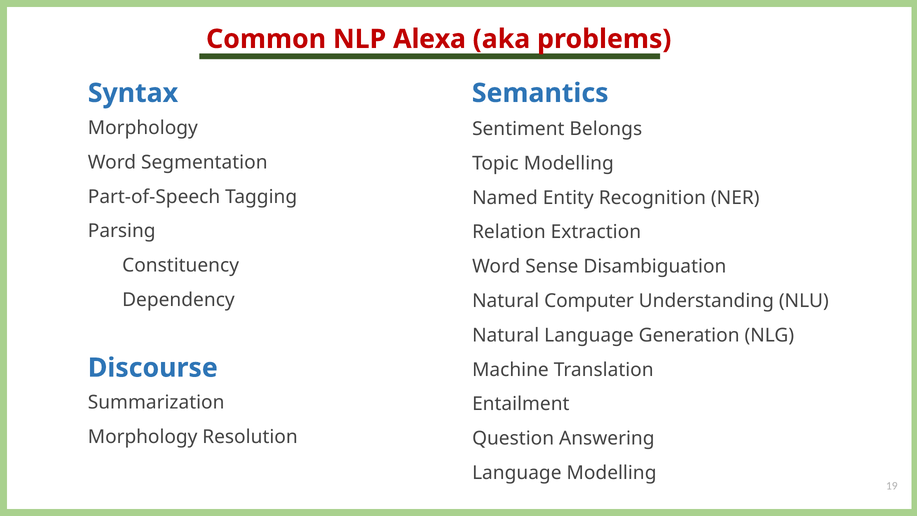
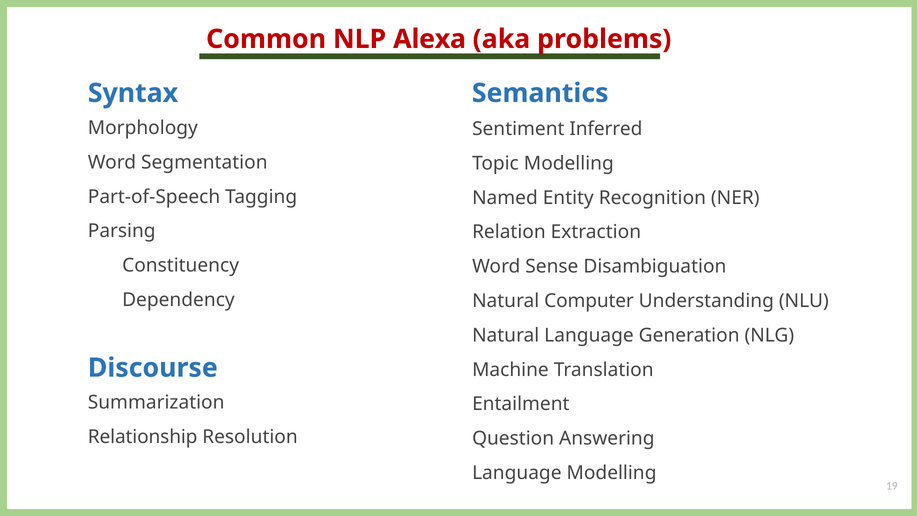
Belongs: Belongs -> Inferred
Morphology at (143, 437): Morphology -> Relationship
